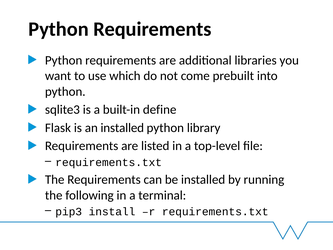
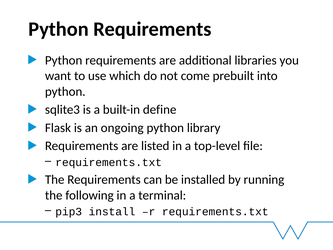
an installed: installed -> ongoing
